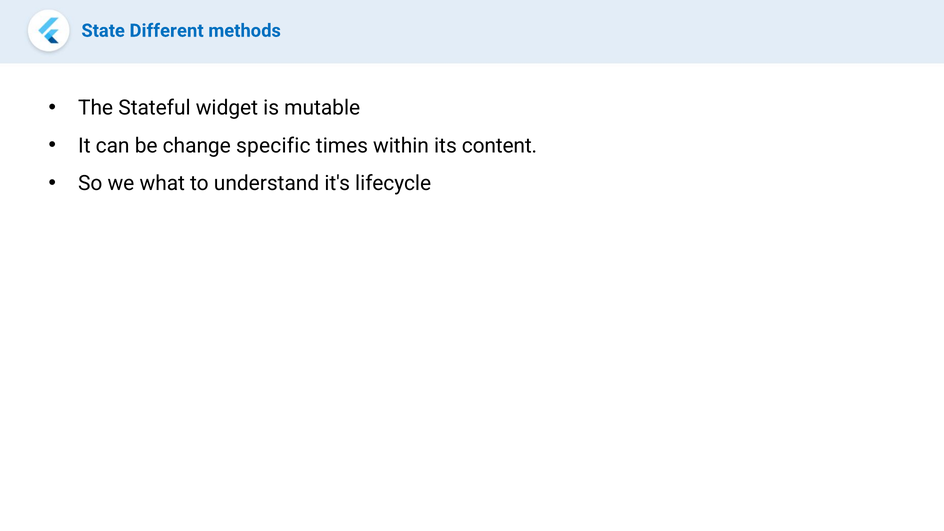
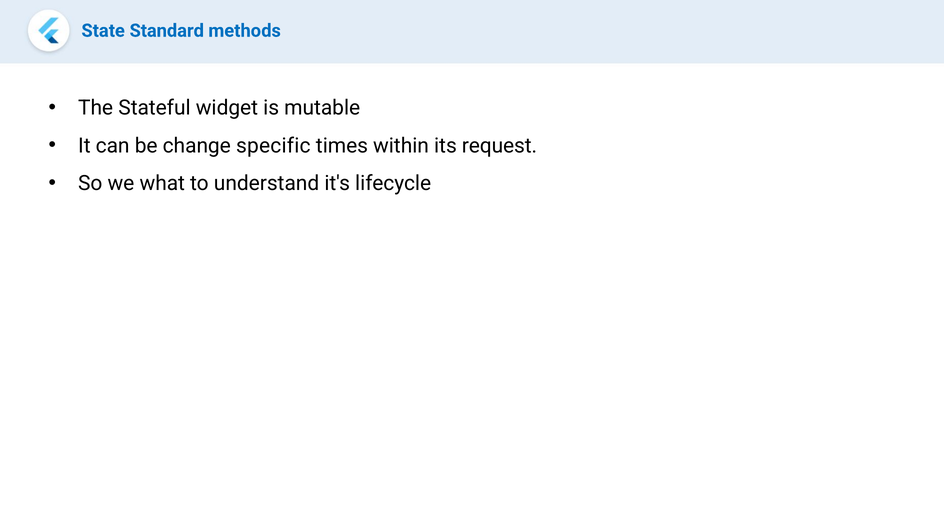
Different: Different -> Standard
content: content -> request
